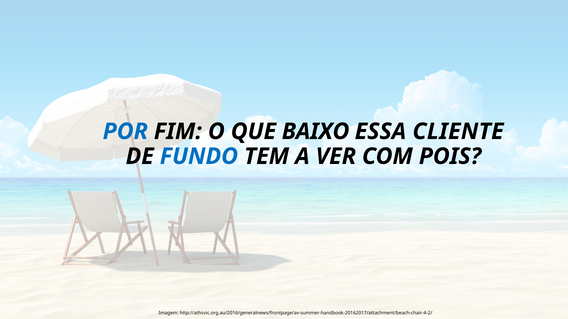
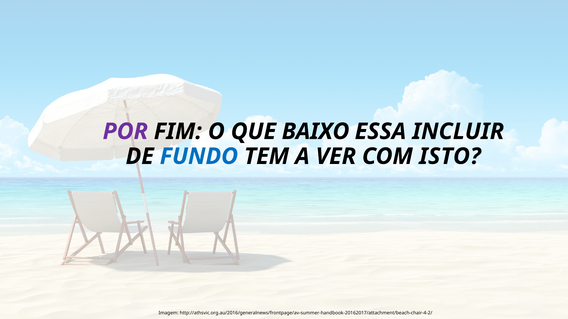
POR colour: blue -> purple
CLIENTE: CLIENTE -> INCLUIR
POIS: POIS -> ISTO
